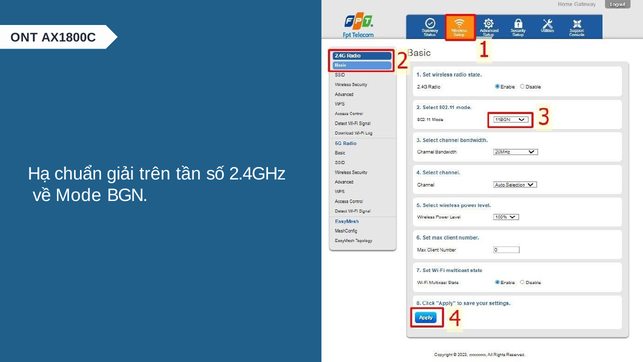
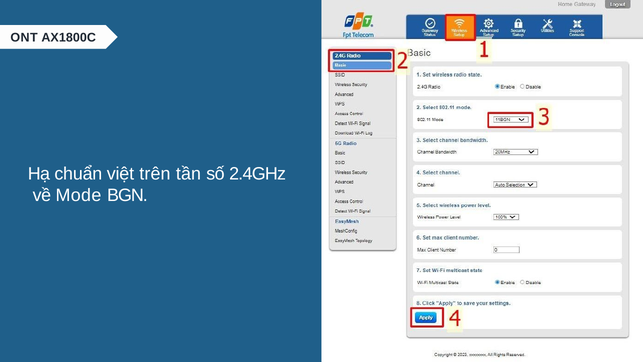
giải: giải -> việt
